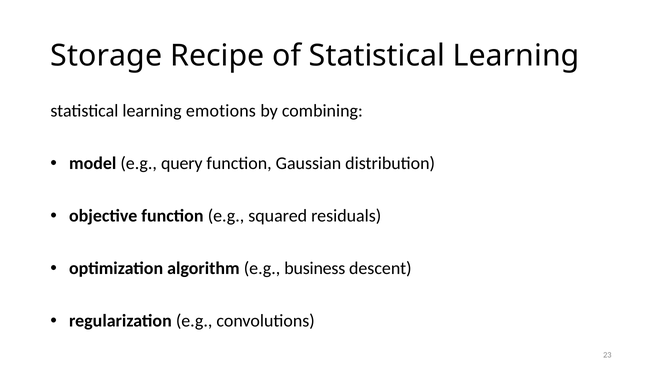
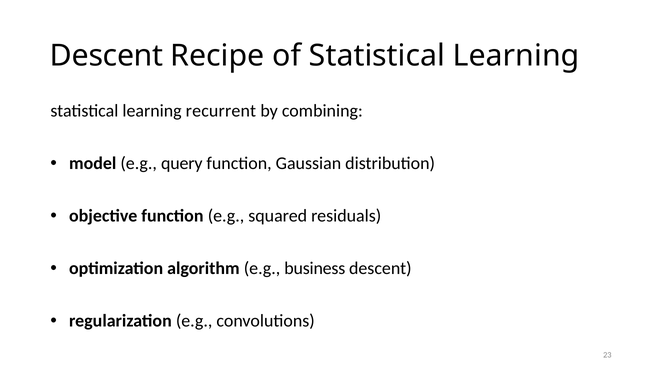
Storage at (106, 56): Storage -> Descent
emotions: emotions -> recurrent
